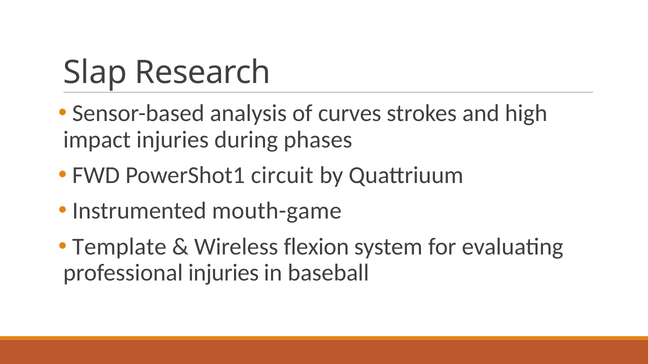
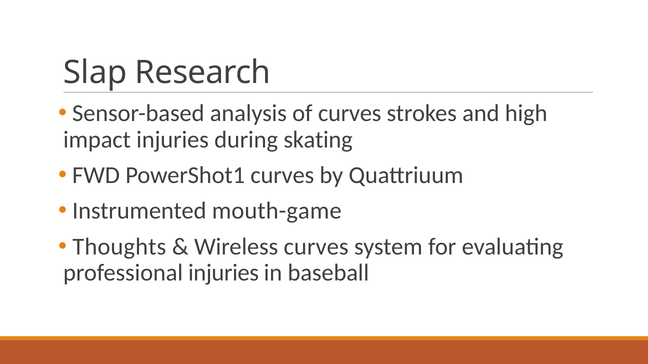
phases: phases -> skating
PowerShot1 circuit: circuit -> curves
Template: Template -> Thoughts
Wireless flexion: flexion -> curves
